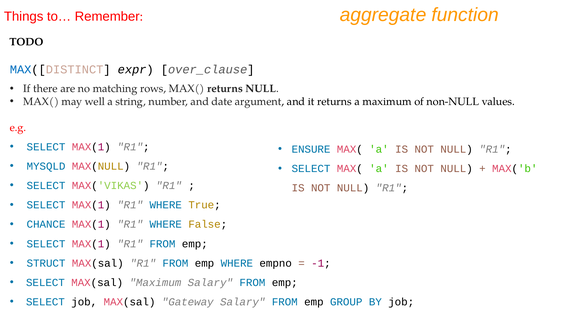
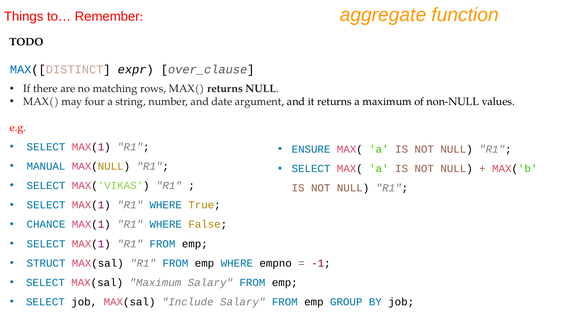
well: well -> four
MYSQLD: MYSQLD -> MANUAL
Gateway: Gateway -> Include
